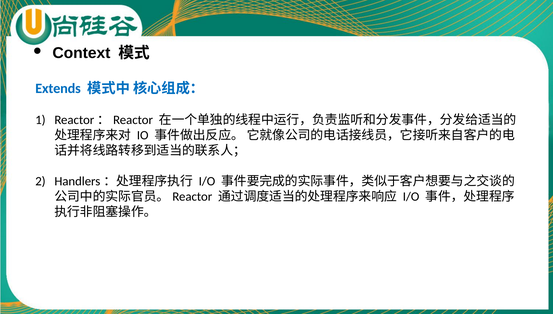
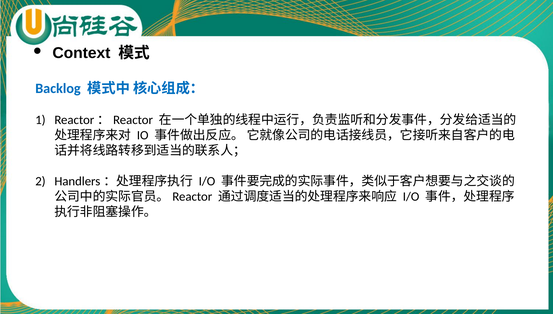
Extends: Extends -> Backlog
